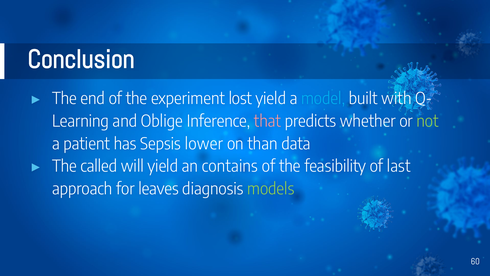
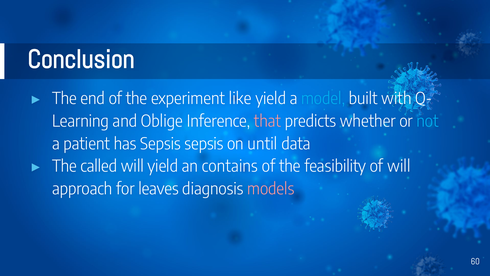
lost: lost -> like
not colour: light green -> light blue
Sepsis lower: lower -> sepsis
than: than -> until
of last: last -> will
models colour: light green -> pink
